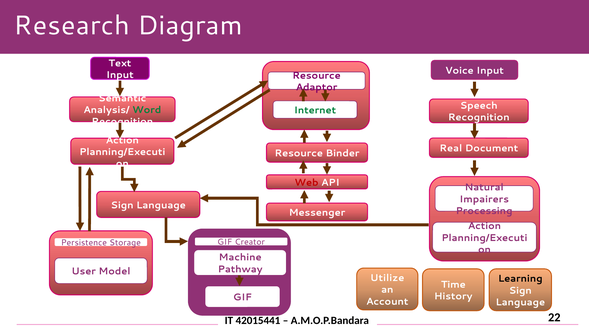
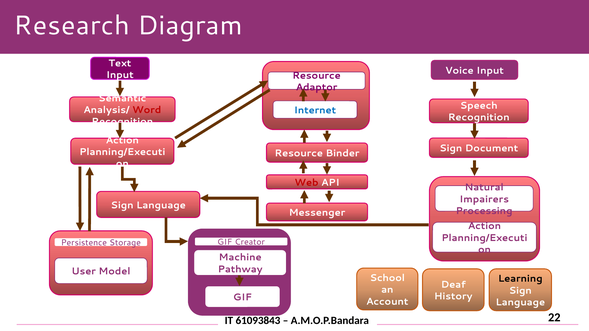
Word colour: green -> red
Internet colour: green -> blue
Real at (451, 149): Real -> Sign
Utilize: Utilize -> School
Time: Time -> Deaf
42015441: 42015441 -> 61093843
